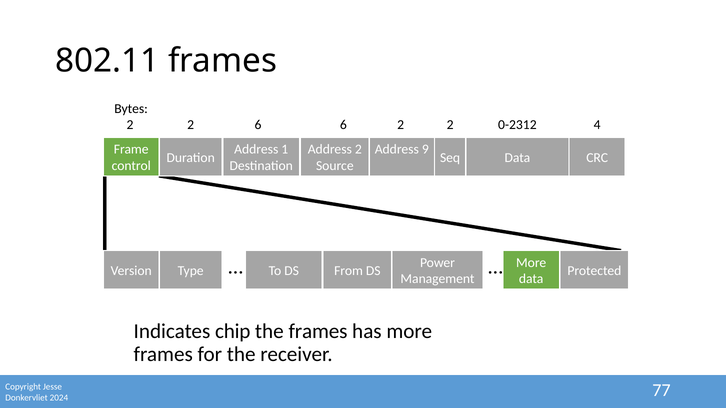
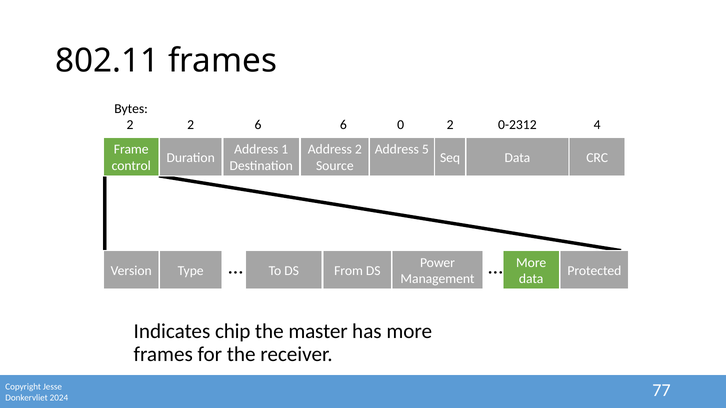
6 2: 2 -> 0
9: 9 -> 5
the frames: frames -> master
